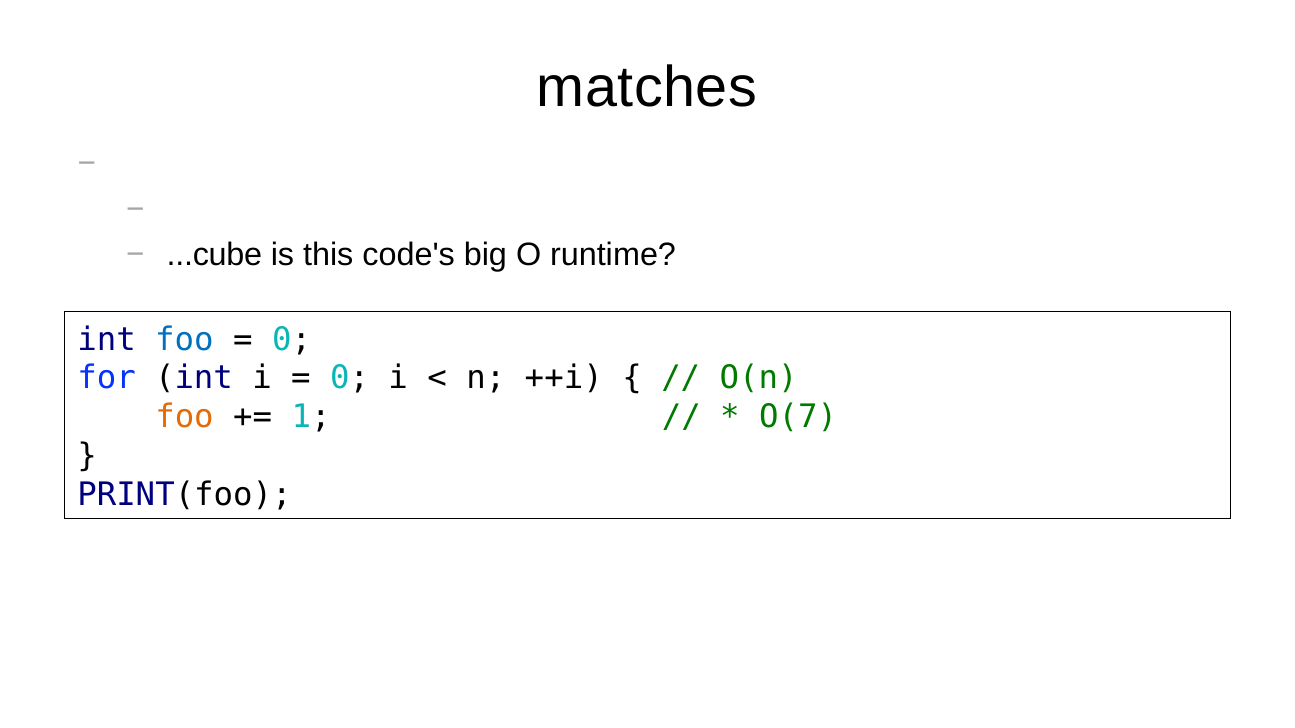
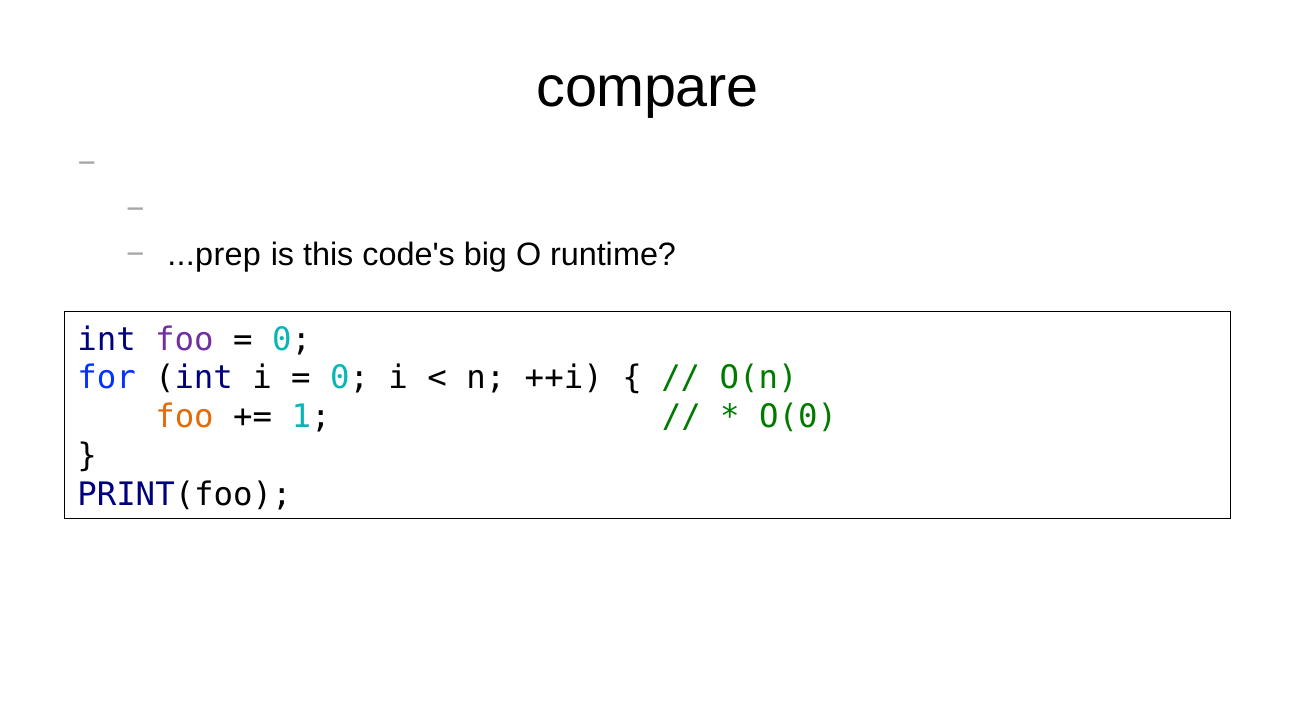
matches: matches -> compare
...cube: ...cube -> ...prep
foo at (184, 340) colour: blue -> purple
O(7: O(7 -> O(0
